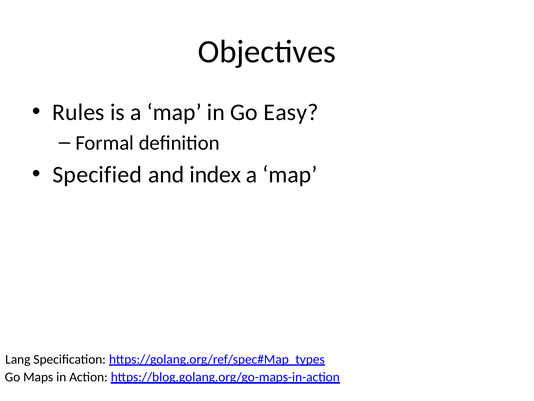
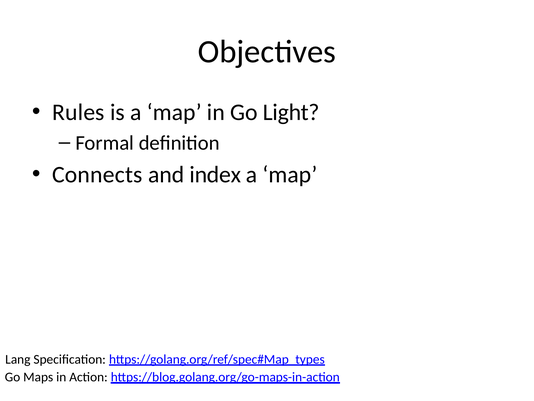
Easy: Easy -> Light
Specified: Specified -> Connects
